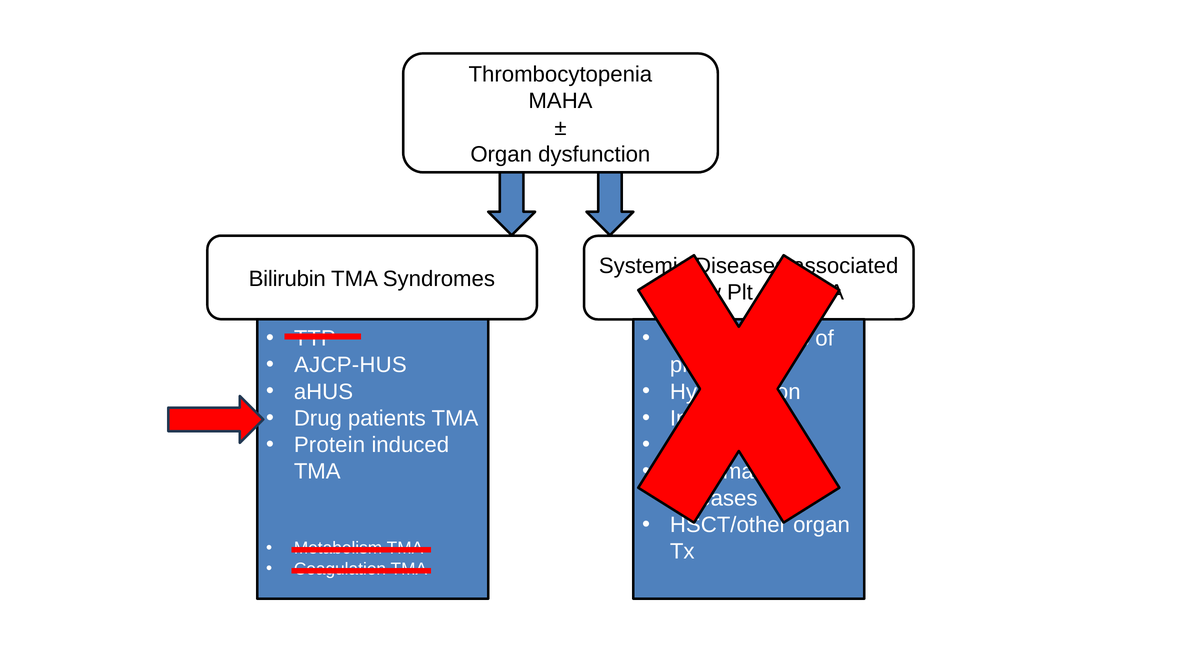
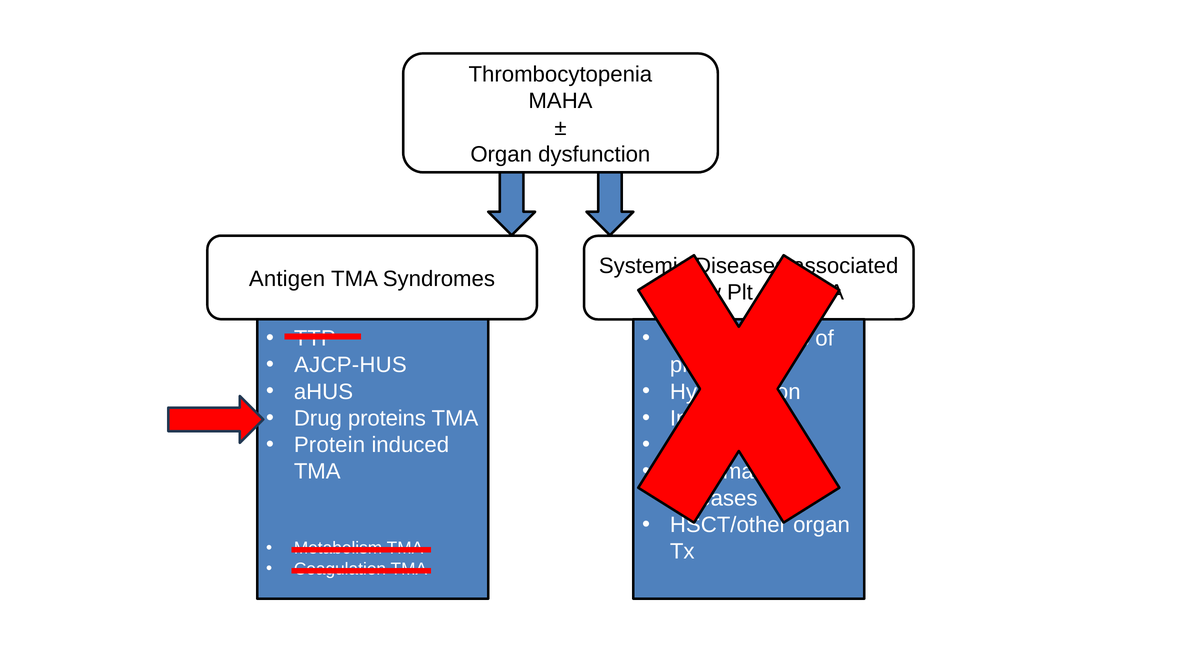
Bilirubin: Bilirubin -> Antigen
patients: patients -> proteins
